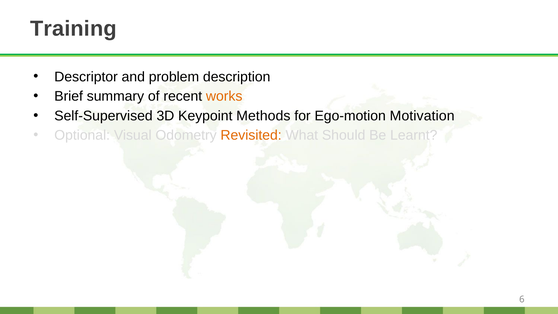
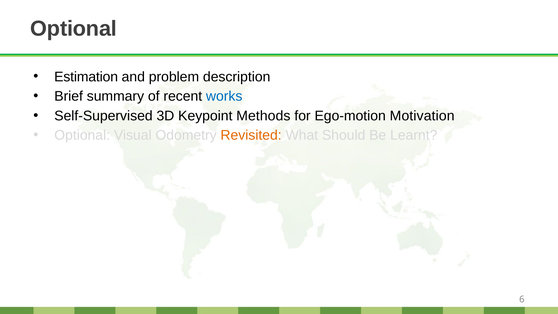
Training at (73, 28): Training -> Optional
Descriptor: Descriptor -> Estimation
works colour: orange -> blue
